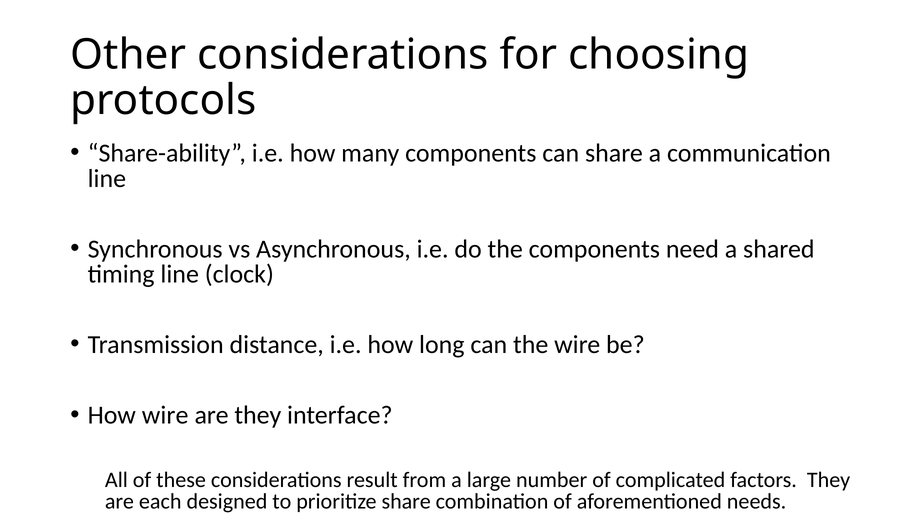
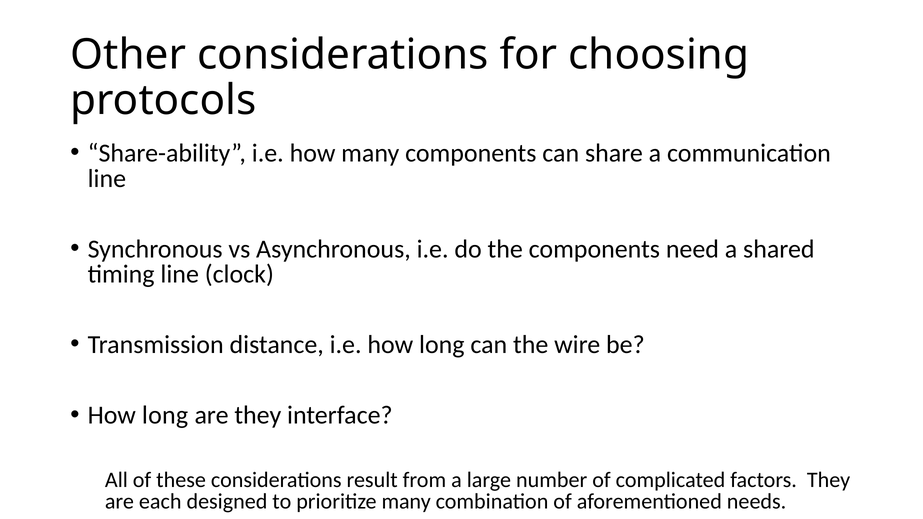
wire at (165, 416): wire -> long
prioritize share: share -> many
